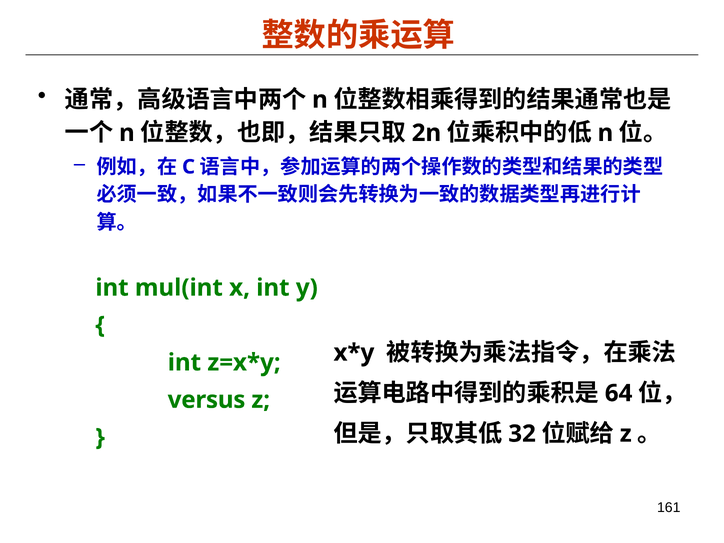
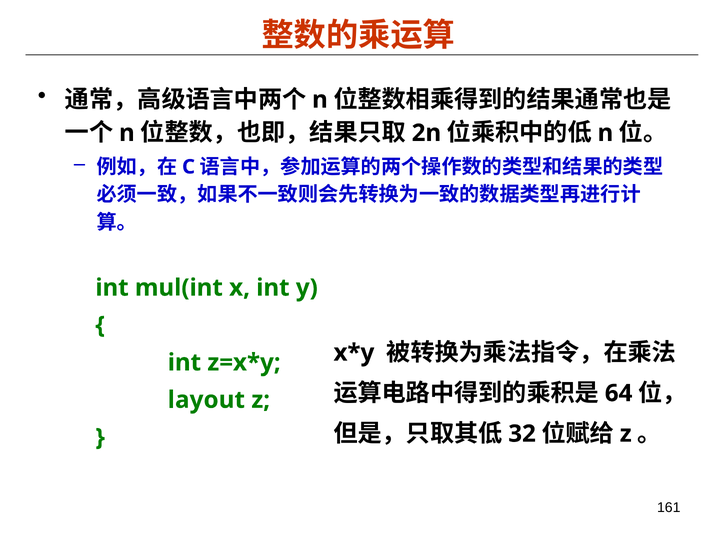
versus: versus -> layout
